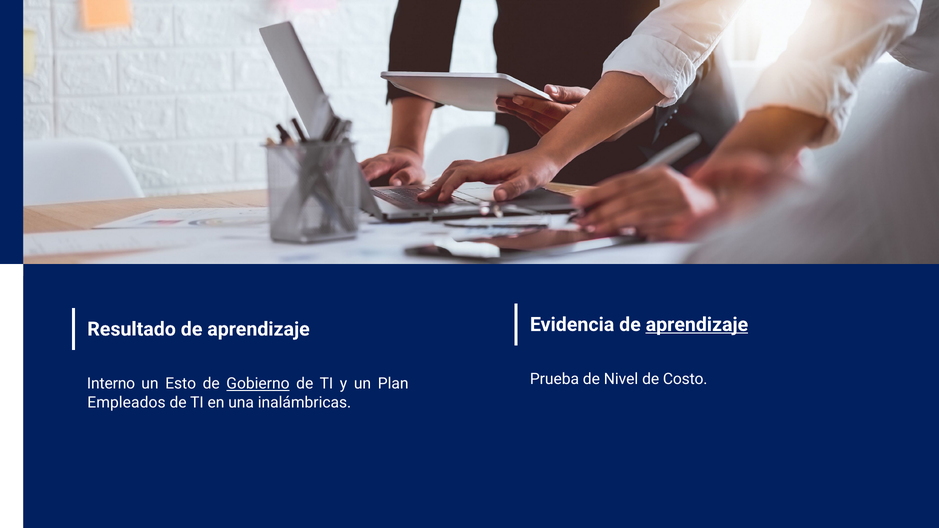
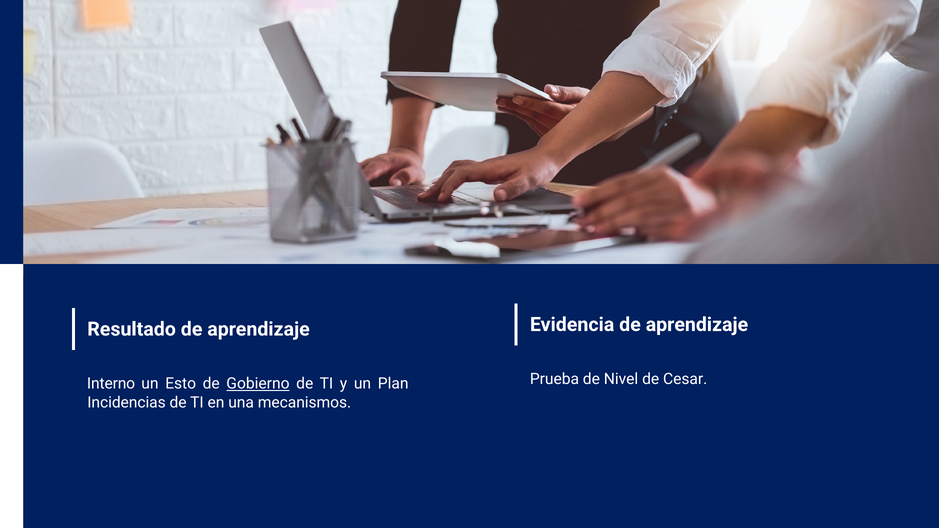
aprendizaje at (697, 325) underline: present -> none
Costo: Costo -> Cesar
Empleados: Empleados -> Incidencias
inalámbricas: inalámbricas -> mecanismos
